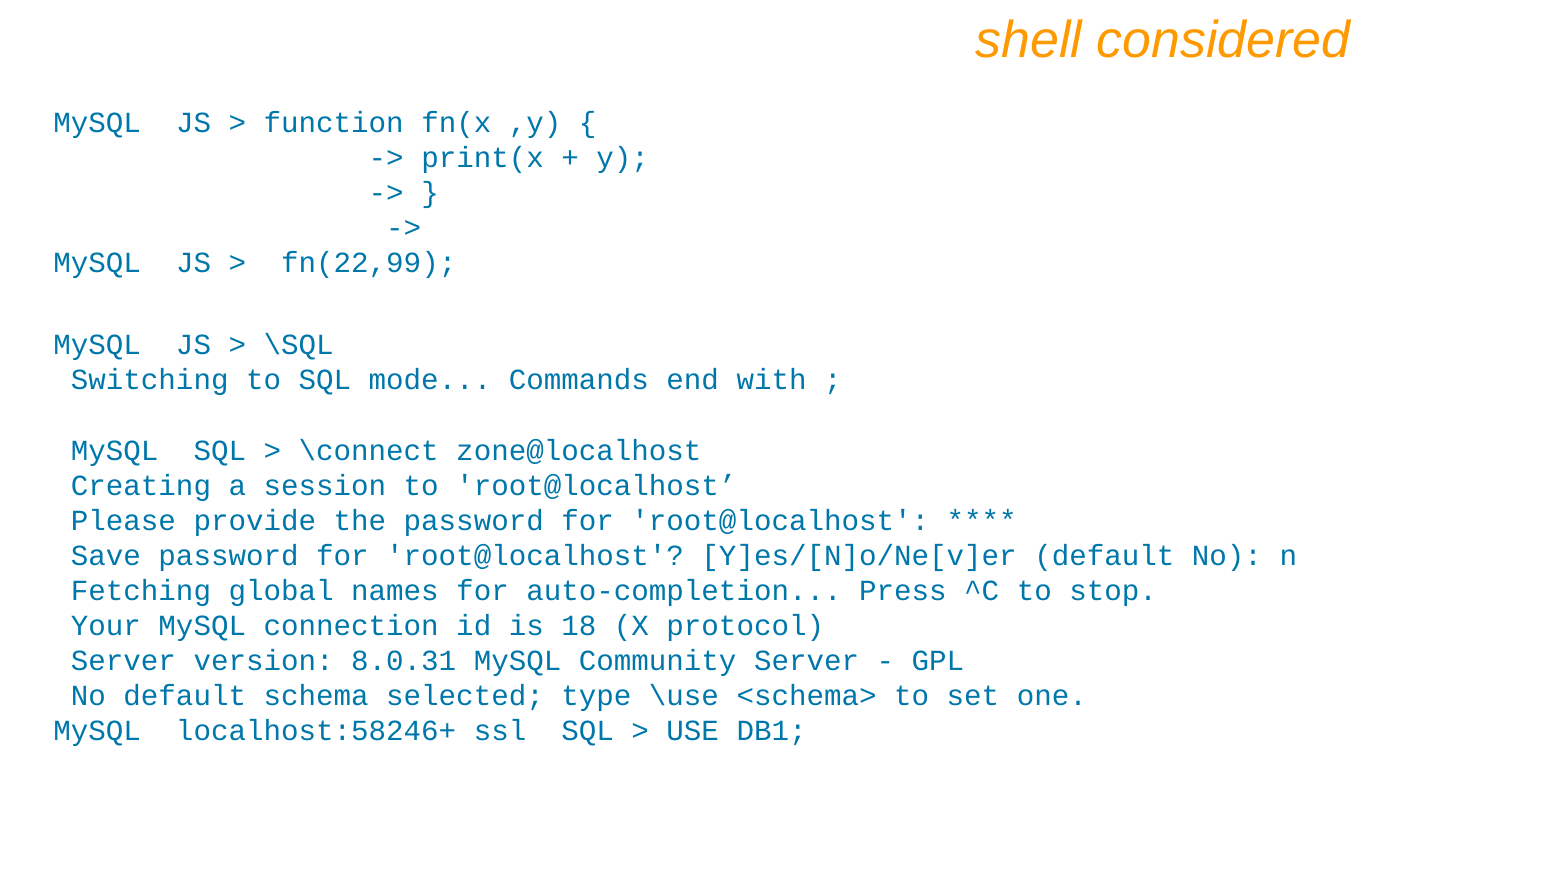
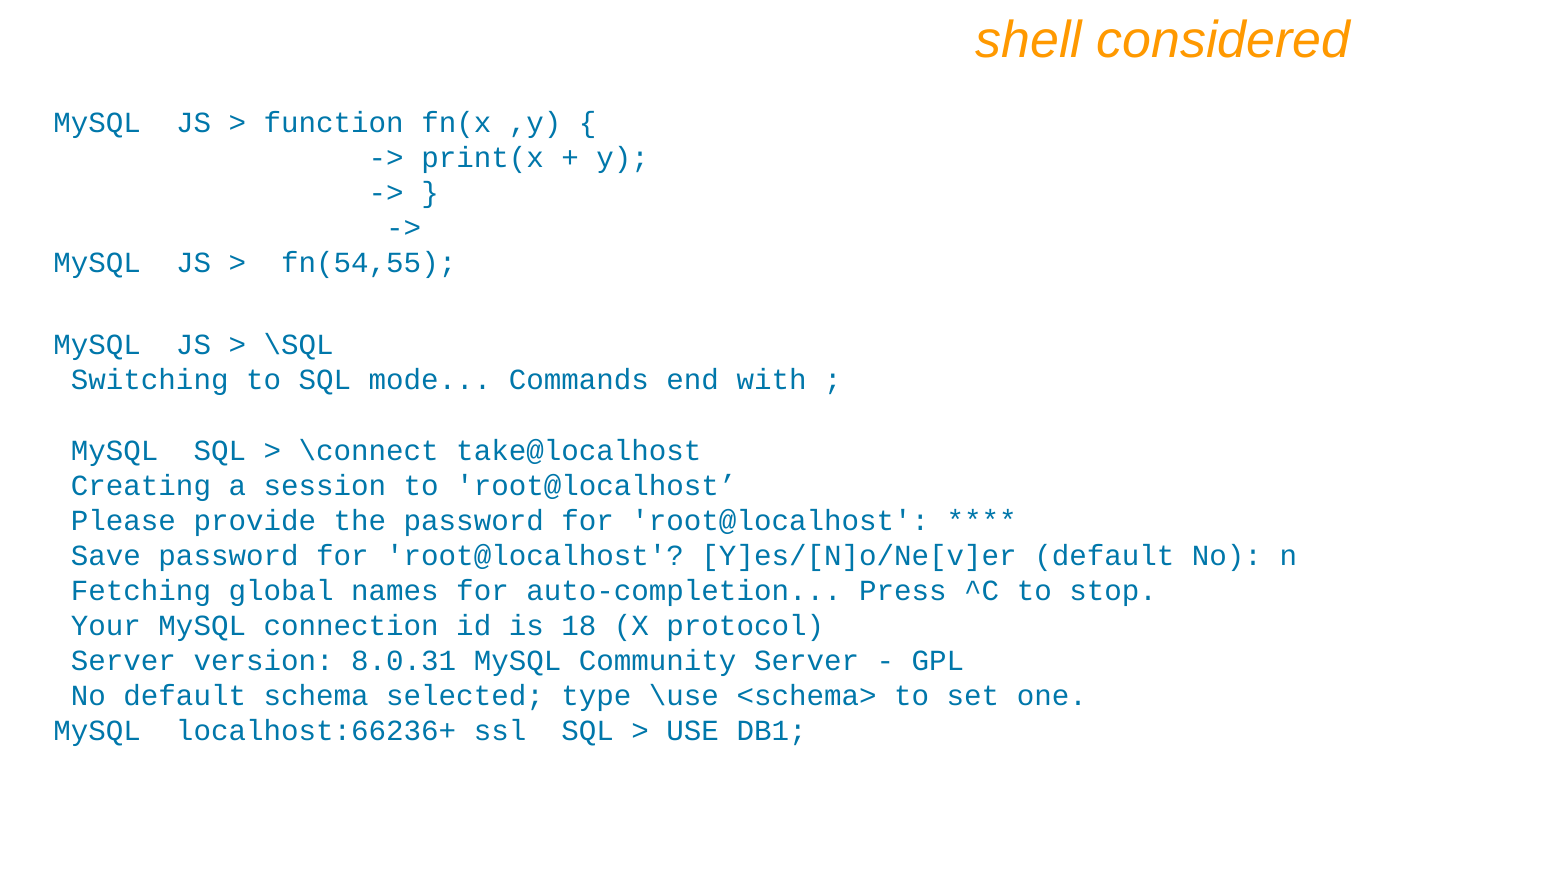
fn(22,99: fn(22,99 -> fn(54,55
zone@localhost: zone@localhost -> take@localhost
localhost:58246+: localhost:58246+ -> localhost:66236+
